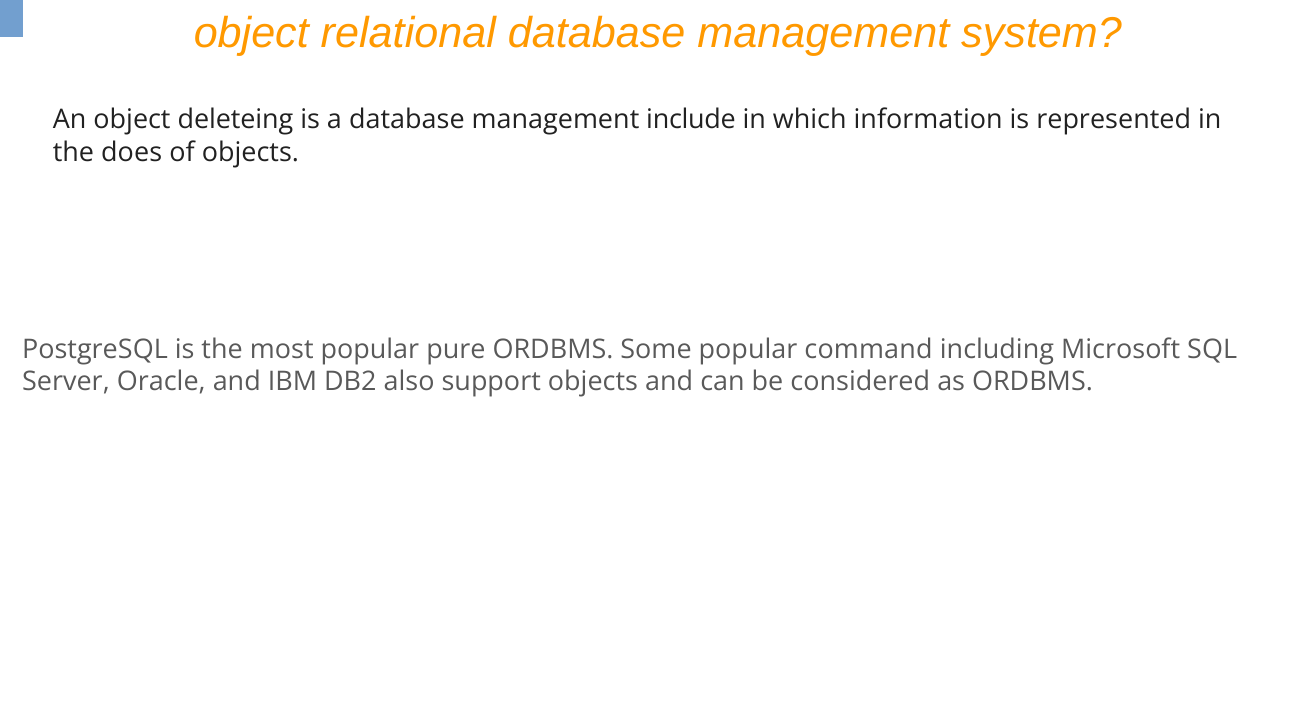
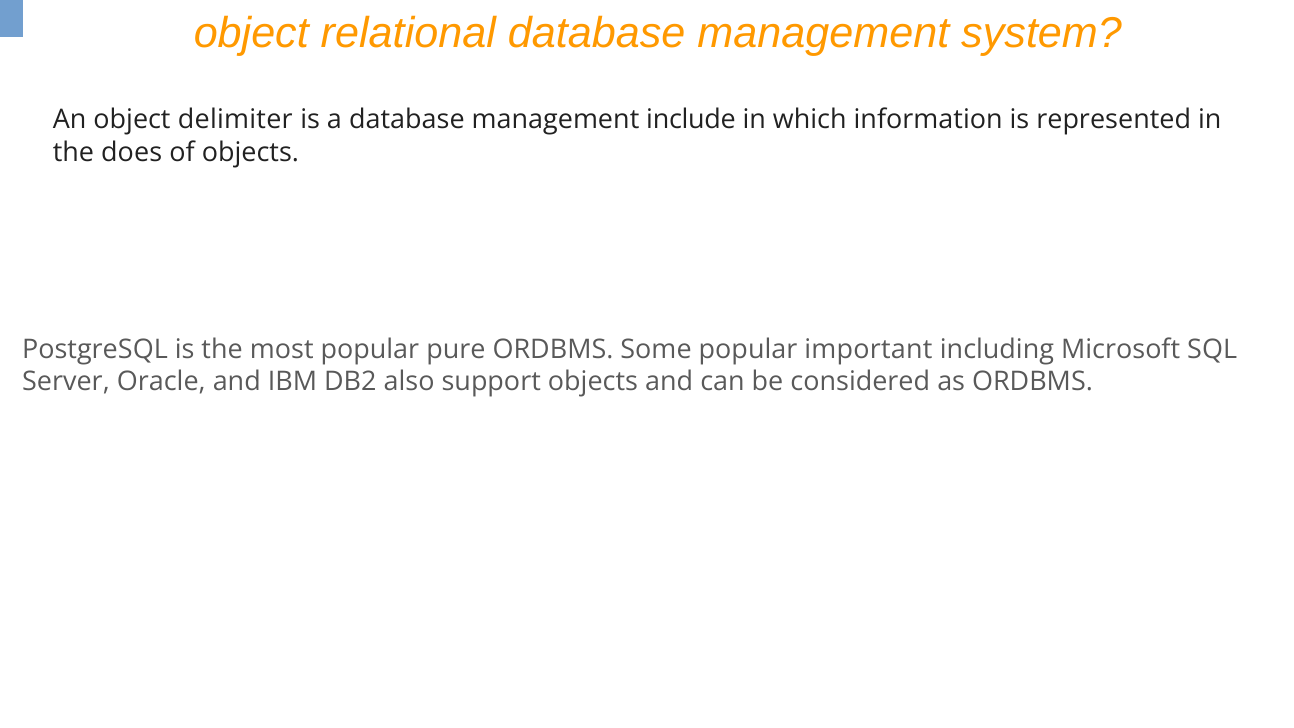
deleteing: deleteing -> delimiter
command: command -> important
